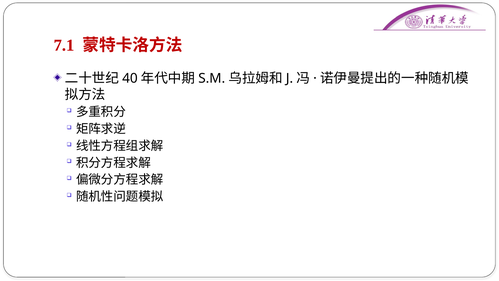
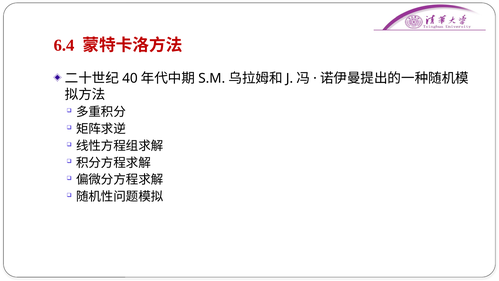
7.1: 7.1 -> 6.4
